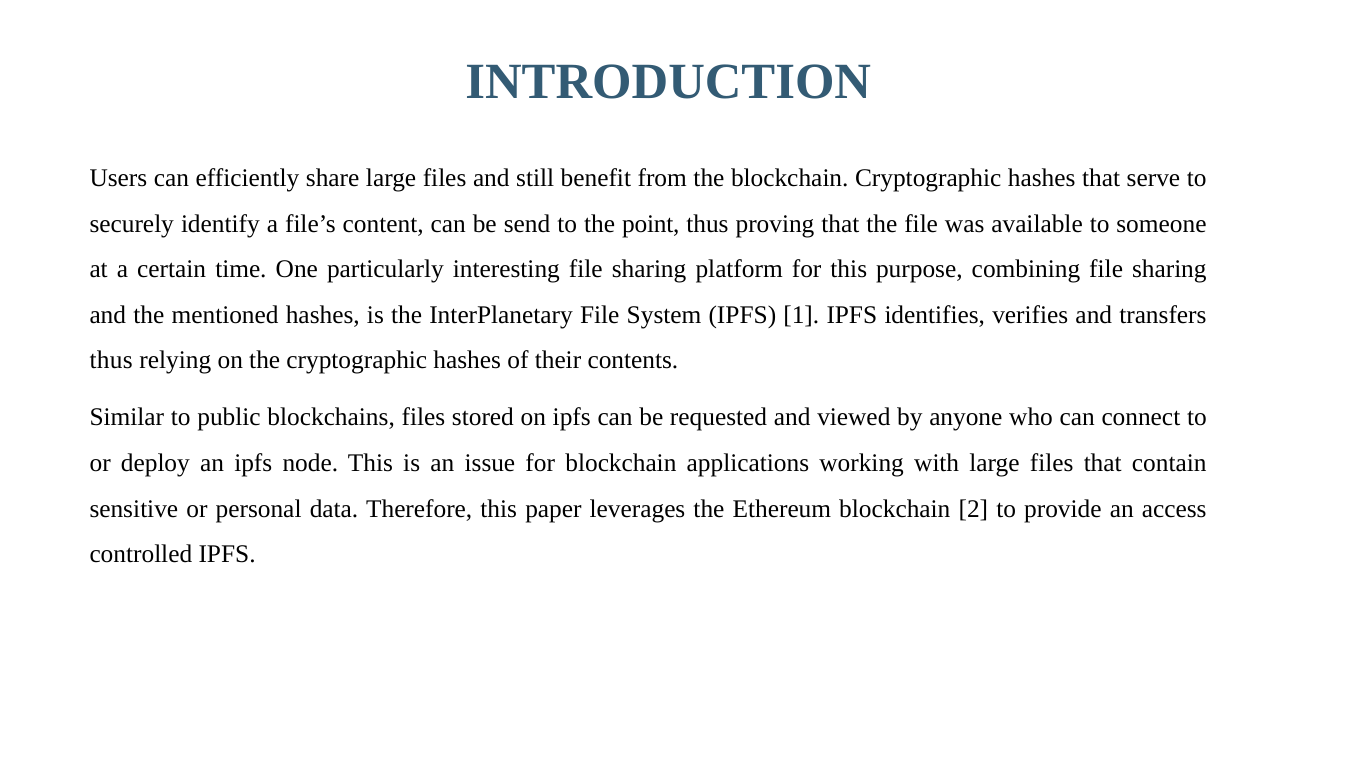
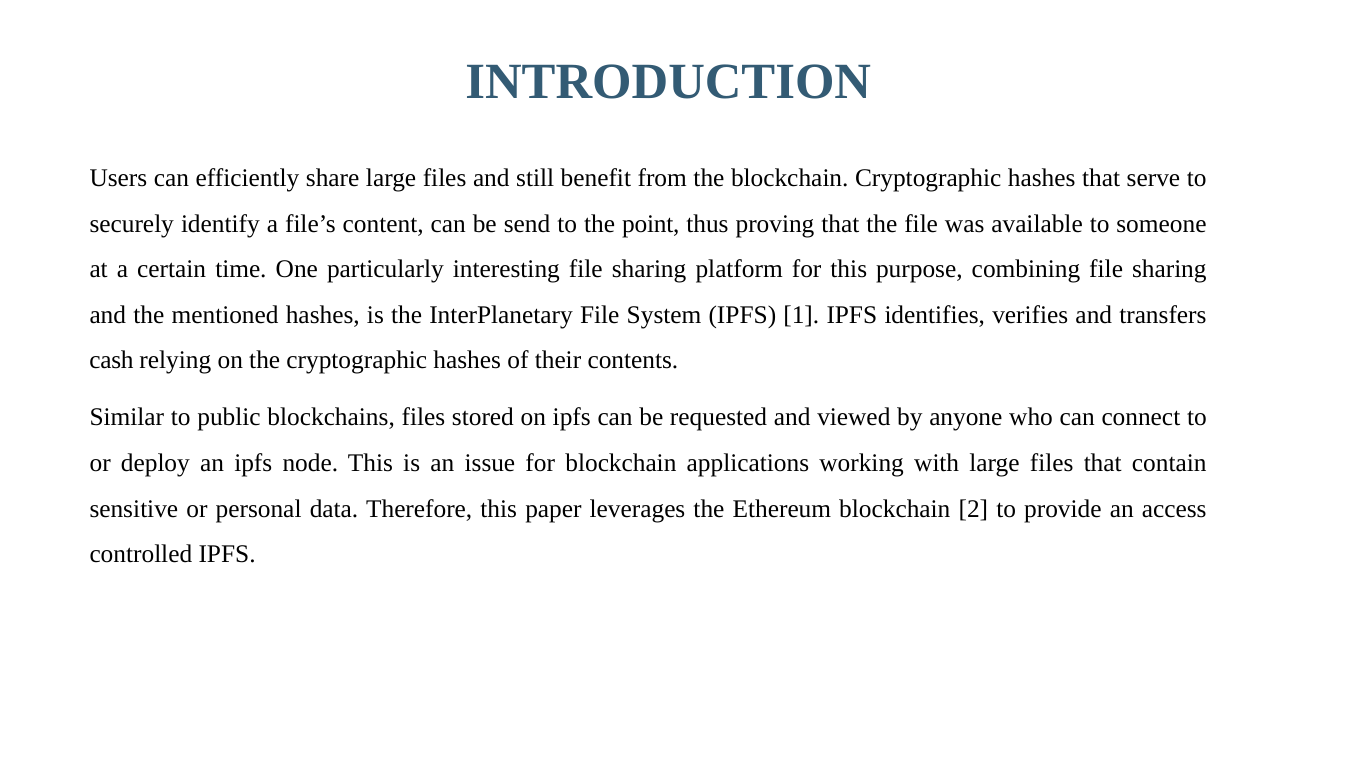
thus at (111, 361): thus -> cash
